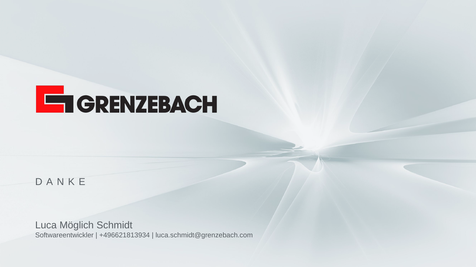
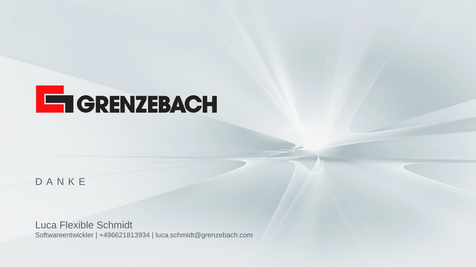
Möglich: Möglich -> Flexible
